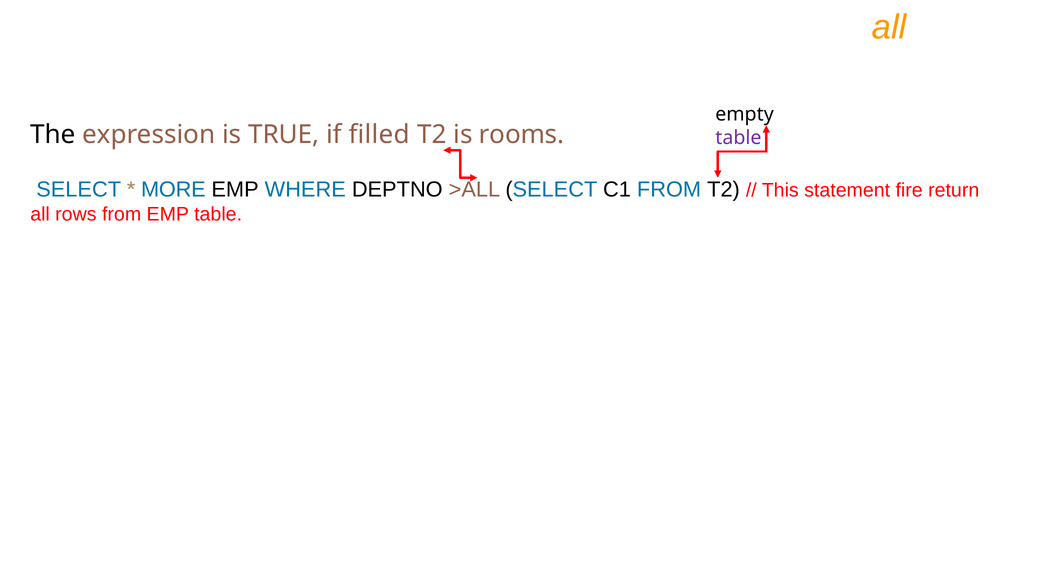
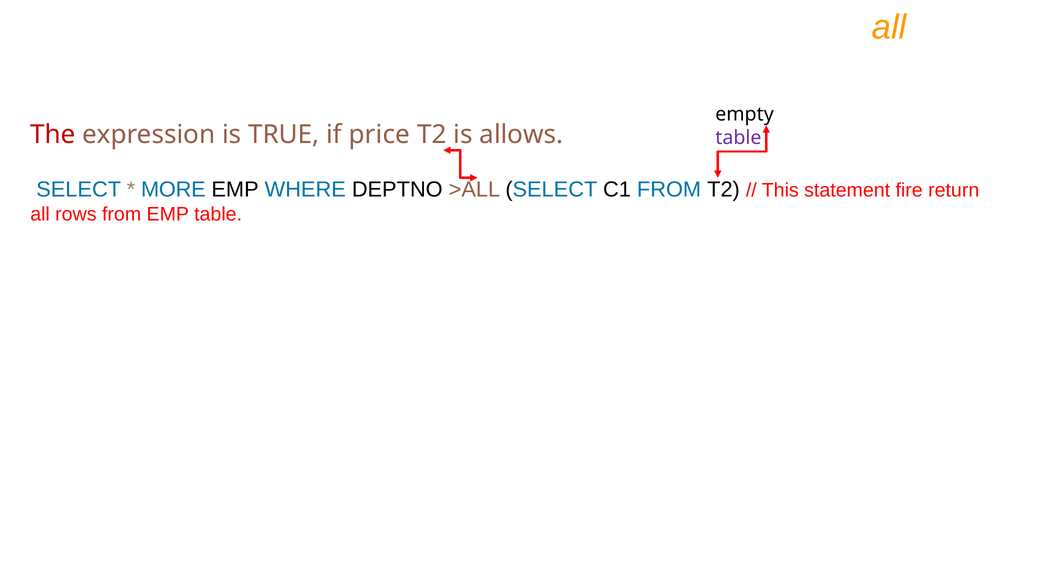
The colour: black -> red
filled: filled -> price
rooms: rooms -> allows
